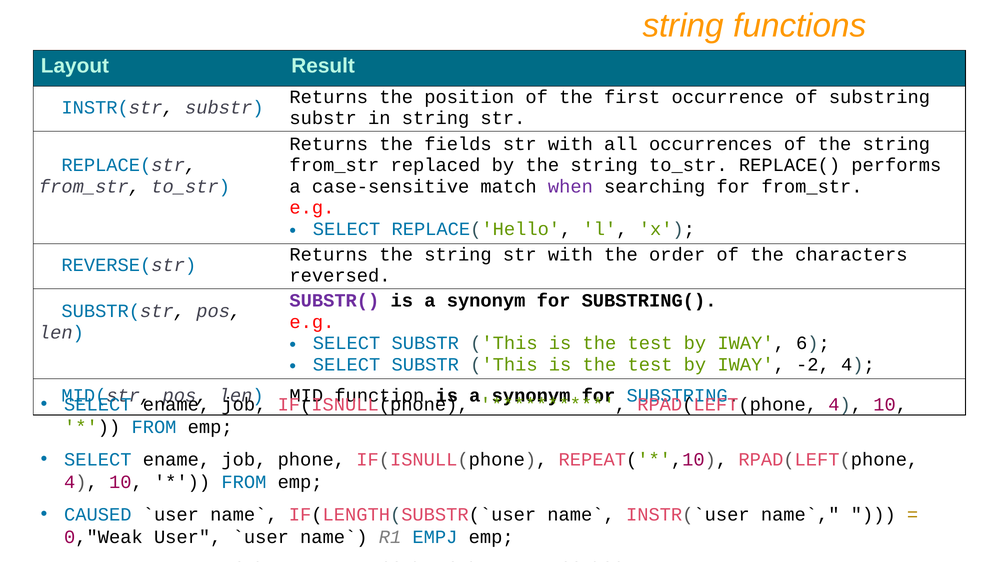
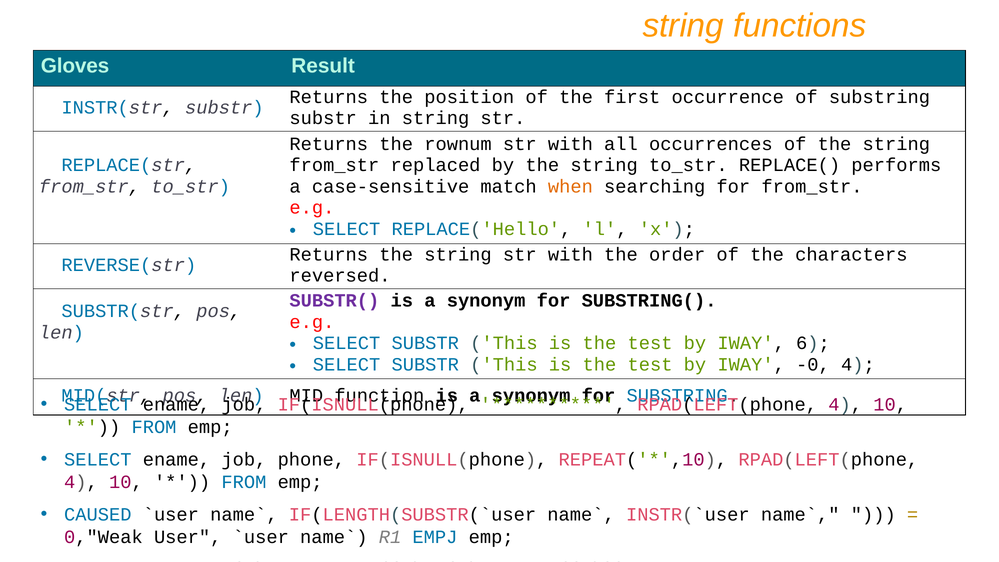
Layout: Layout -> Gloves
fields: fields -> rownum
when colour: purple -> orange
-2: -2 -> -0
